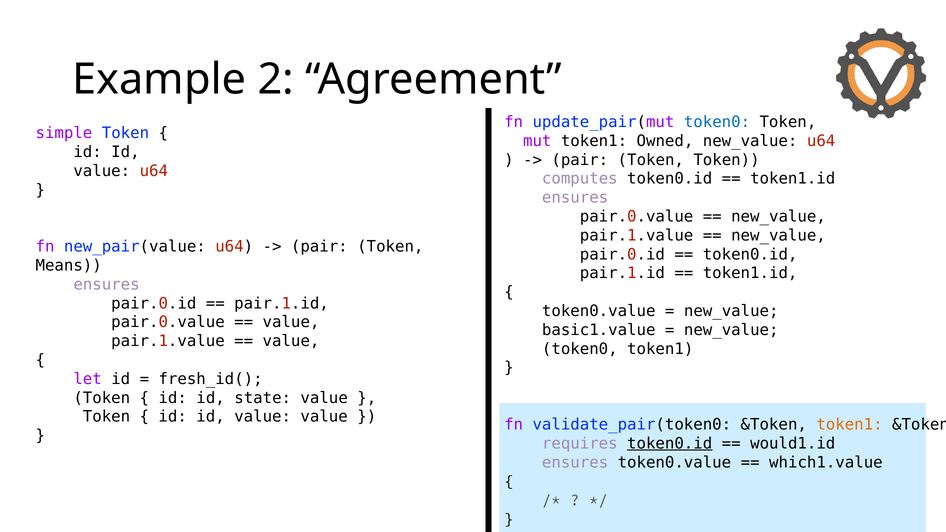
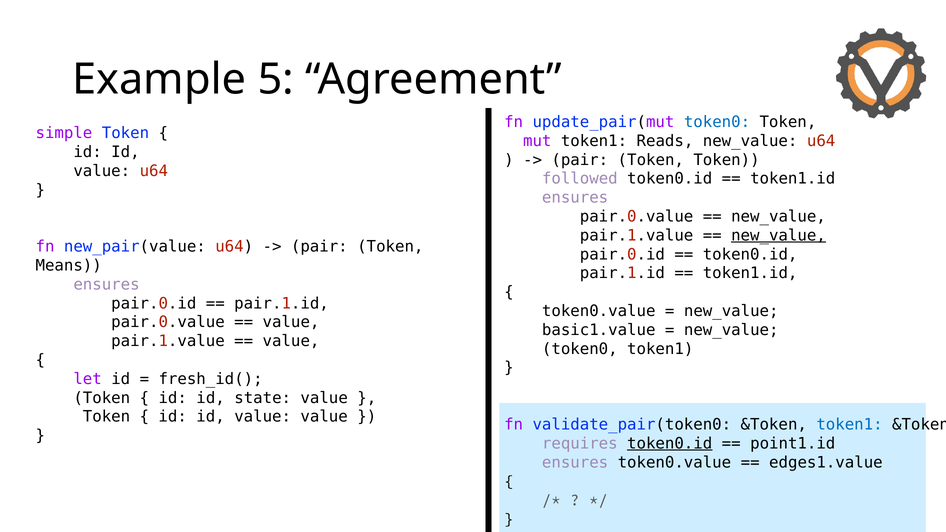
2: 2 -> 5
Owned: Owned -> Reads
computes: computes -> followed
new_value at (779, 235) underline: none -> present
token1 at (850, 425) colour: orange -> blue
would1.id: would1.id -> point1.id
which1.value: which1.value -> edges1.value
